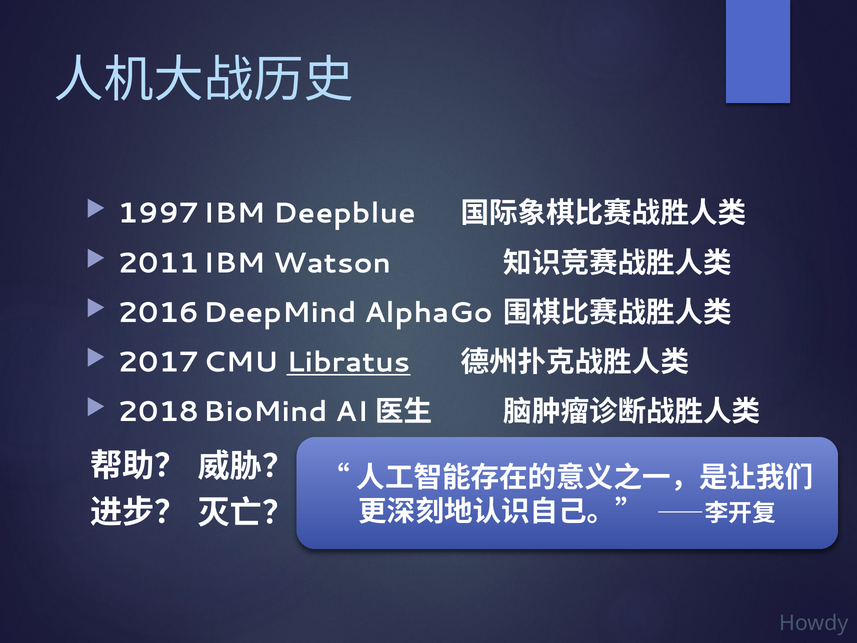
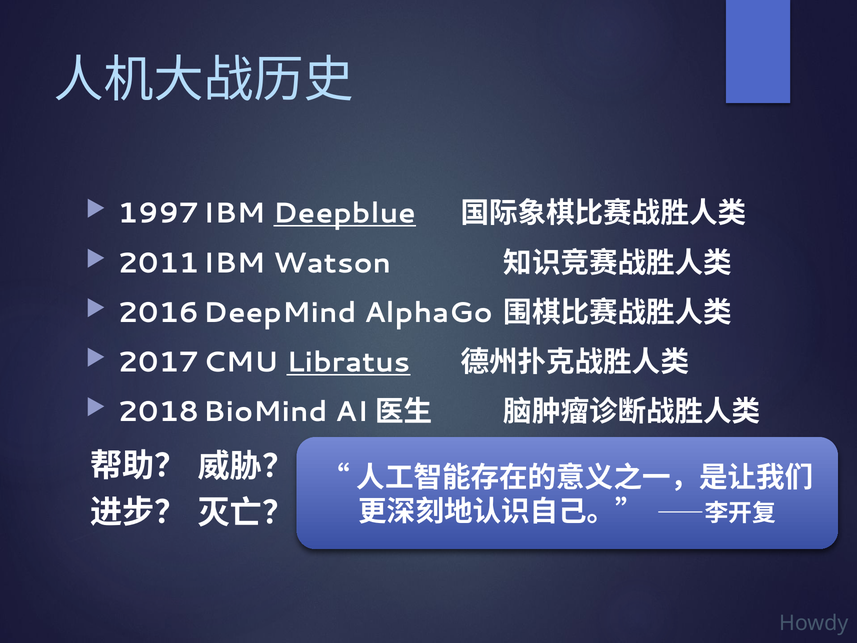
Deepblue underline: none -> present
